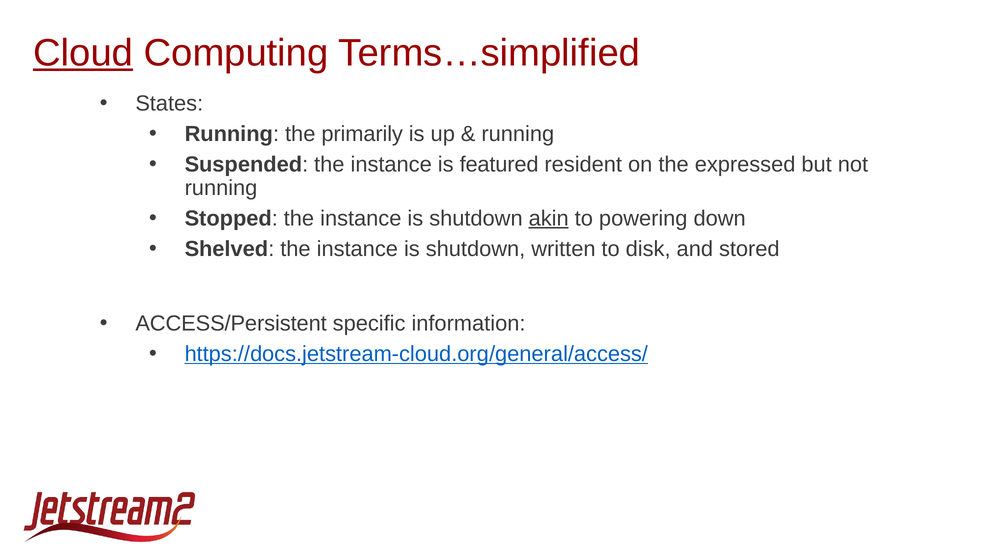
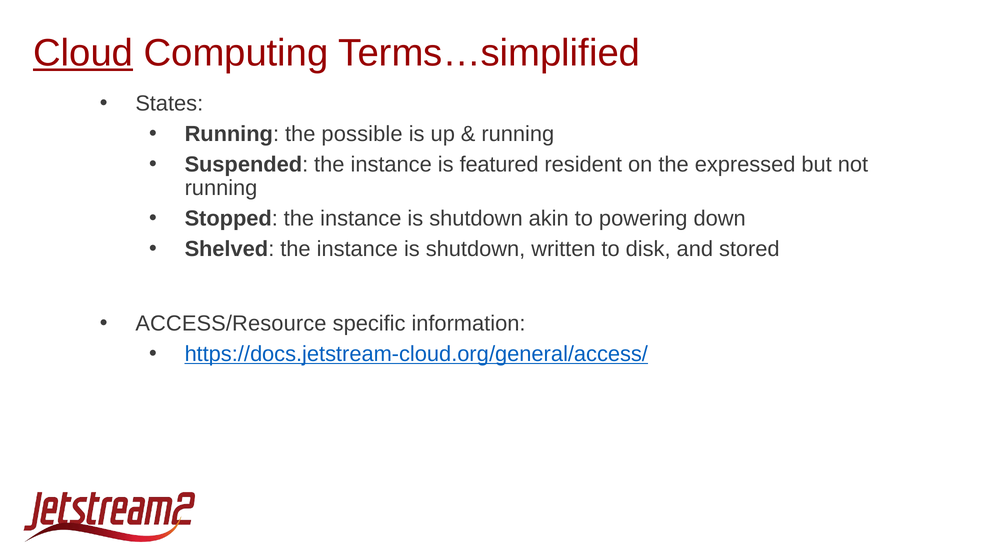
primarily: primarily -> possible
akin underline: present -> none
ACCESS/Persistent: ACCESS/Persistent -> ACCESS/Resource
